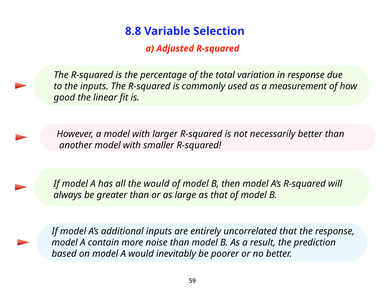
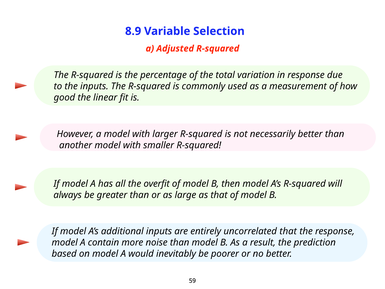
8.8: 8.8 -> 8.9
the would: would -> overfit
